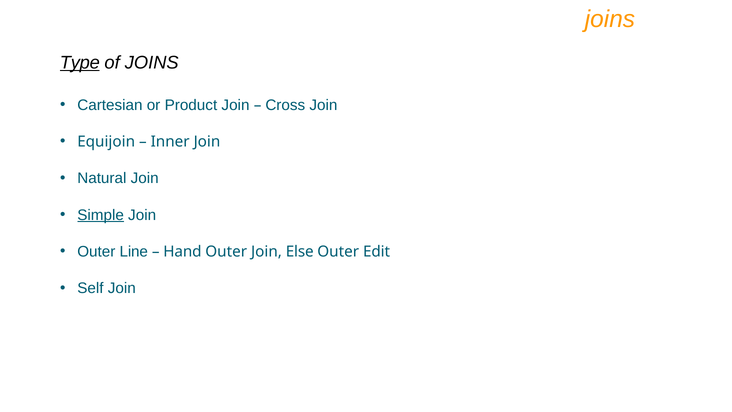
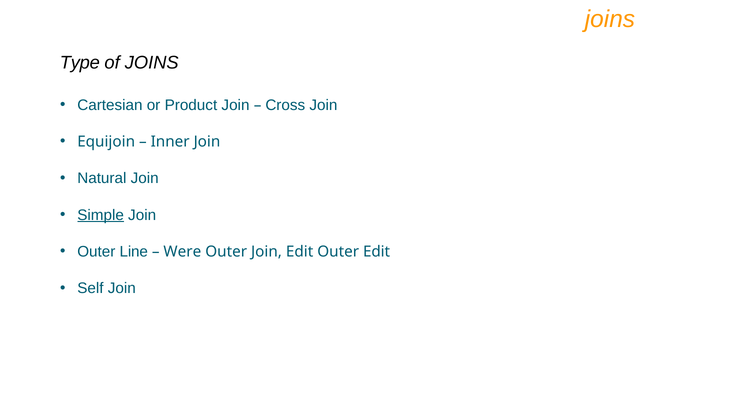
Type underline: present -> none
Hand: Hand -> Were
Join Else: Else -> Edit
